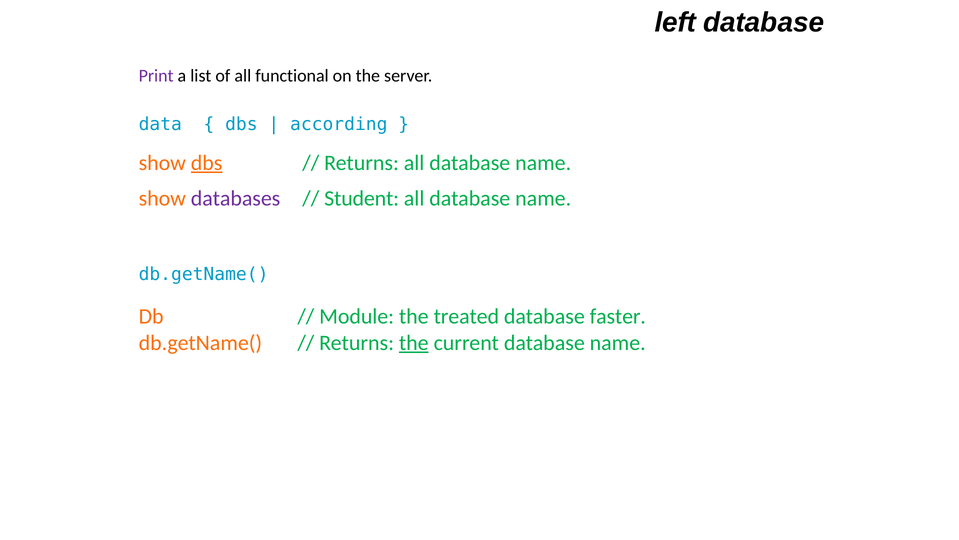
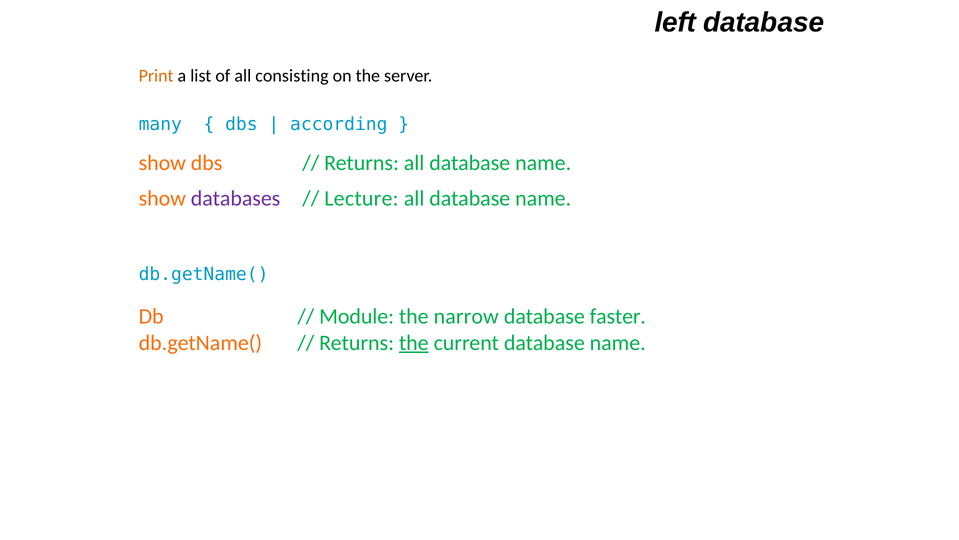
Print colour: purple -> orange
functional: functional -> consisting
data: data -> many
dbs at (207, 163) underline: present -> none
Student: Student -> Lecture
treated: treated -> narrow
